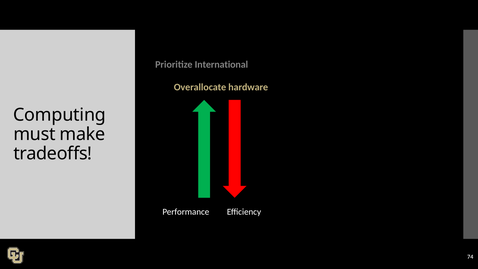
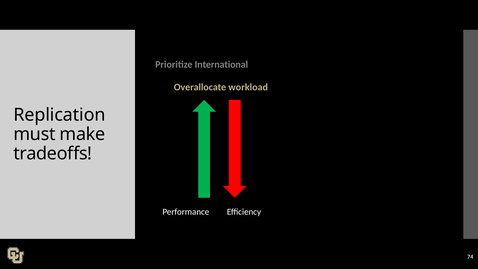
hardware: hardware -> workload
Computing: Computing -> Replication
